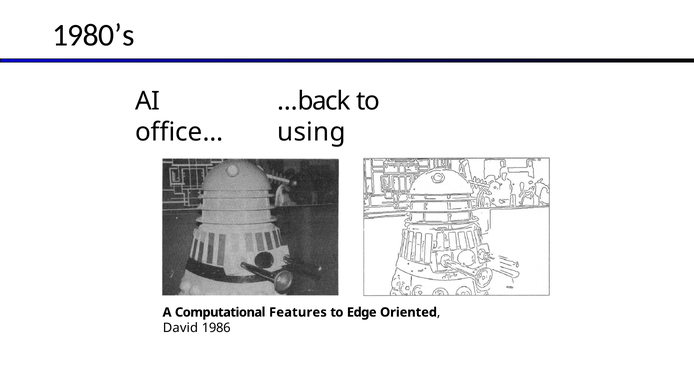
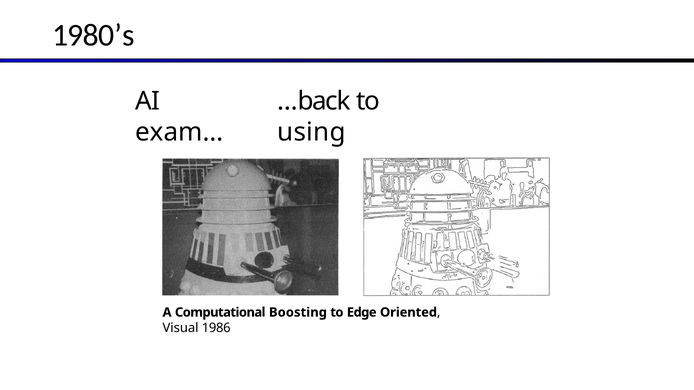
office…: office… -> exam…
Features: Features -> Boosting
David: David -> Visual
